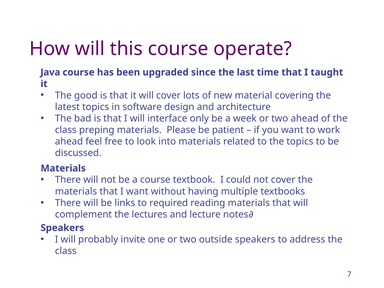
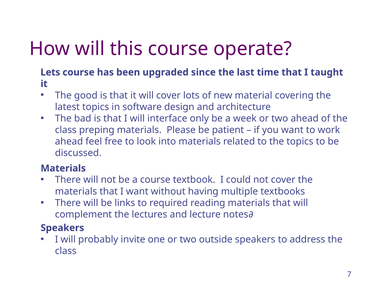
Java: Java -> Lets
